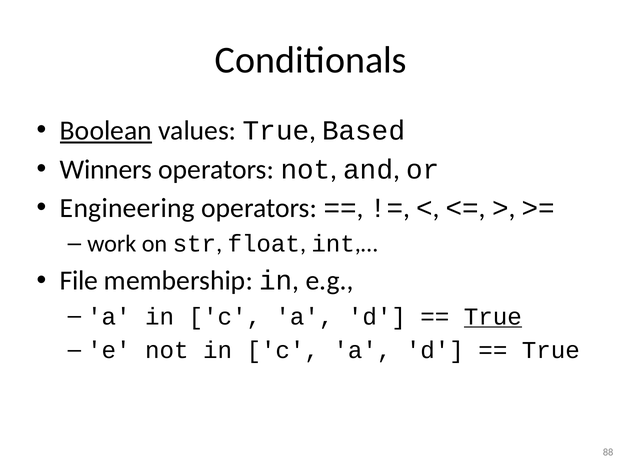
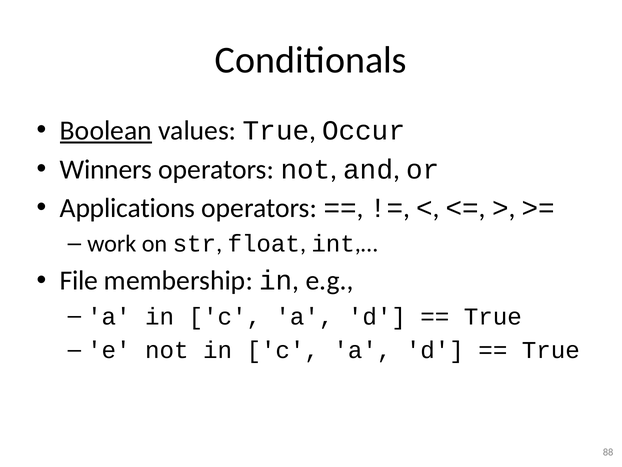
Based: Based -> Occur
Engineering: Engineering -> Applications
True at (493, 316) underline: present -> none
